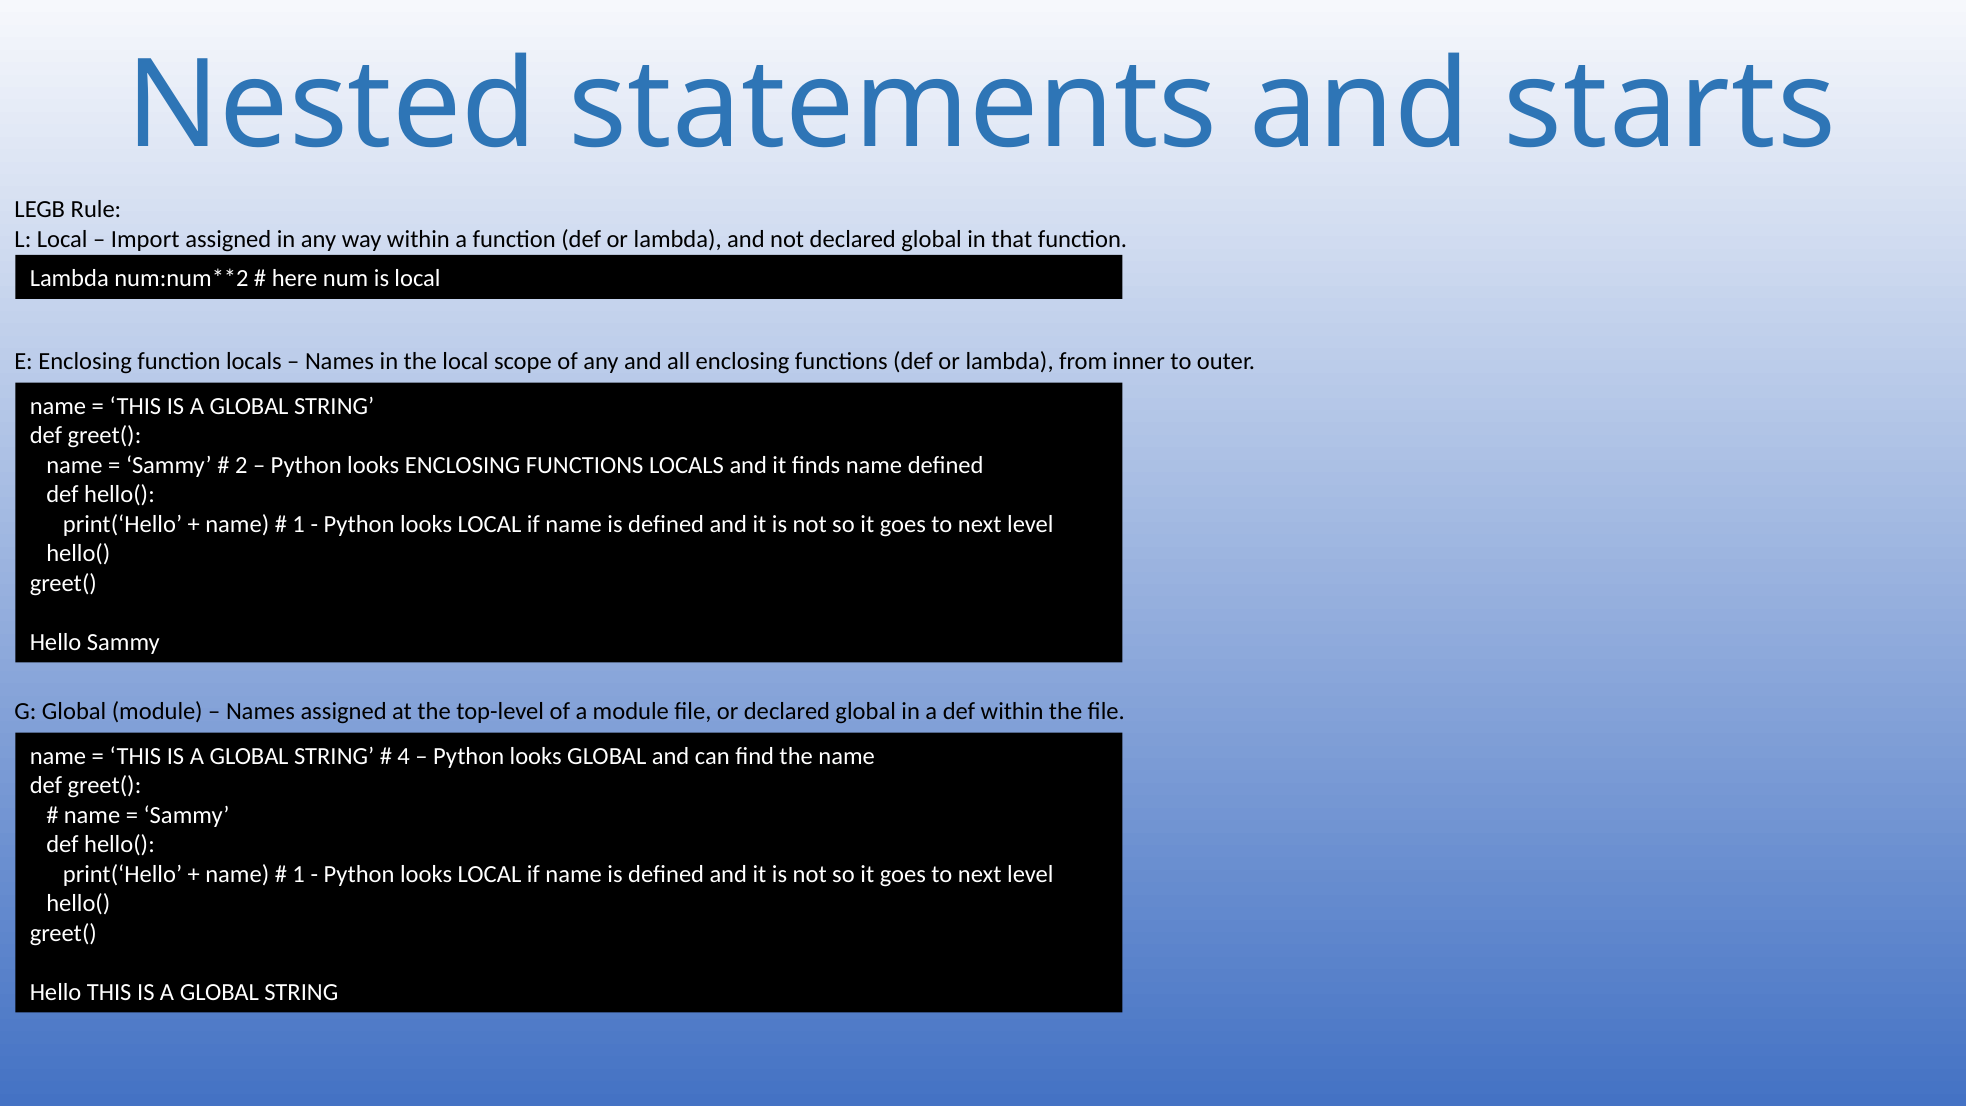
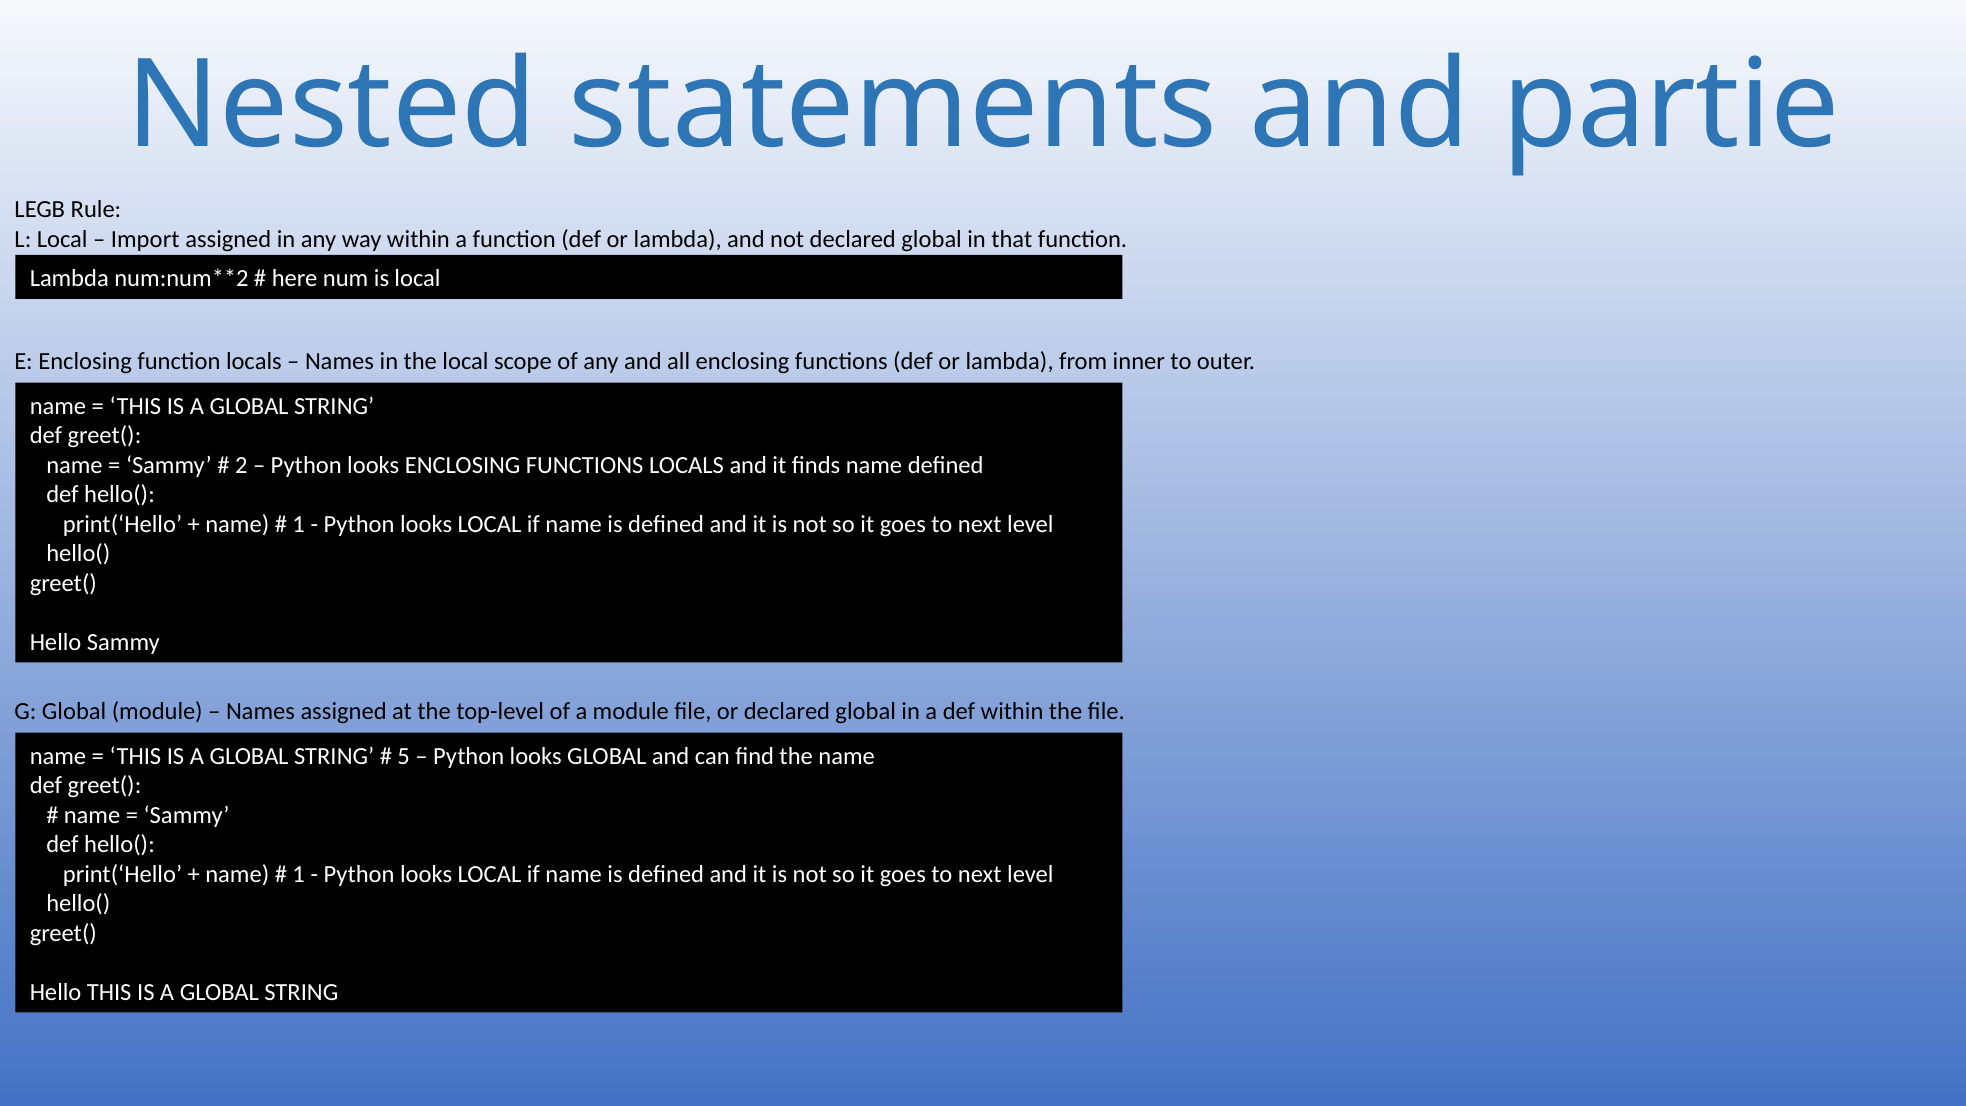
starts: starts -> partie
4: 4 -> 5
